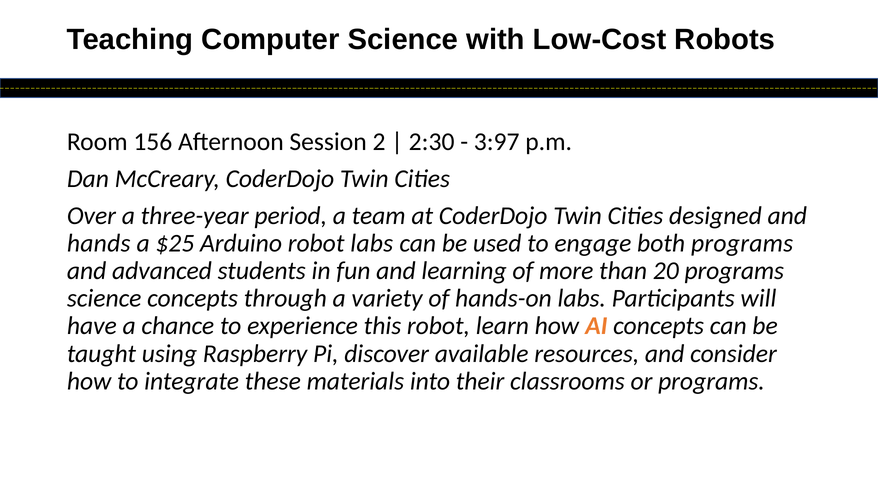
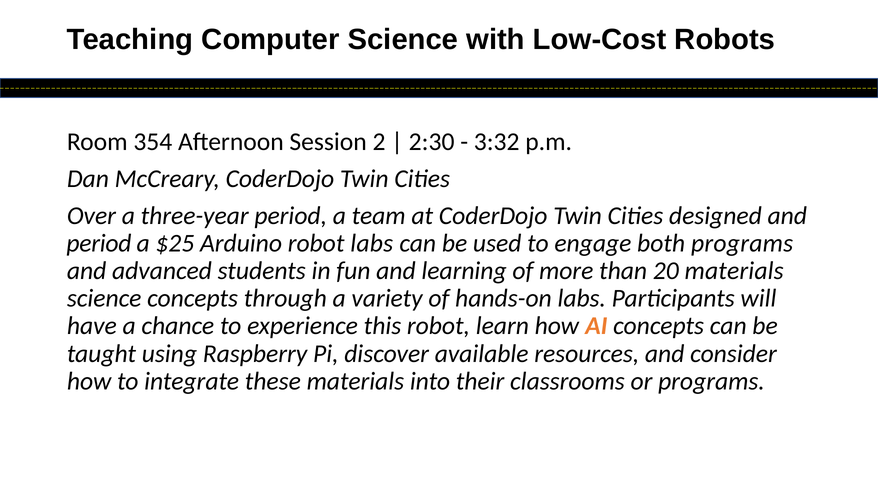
156: 156 -> 354
3:97: 3:97 -> 3:32
hands at (99, 243): hands -> period
20 programs: programs -> materials
